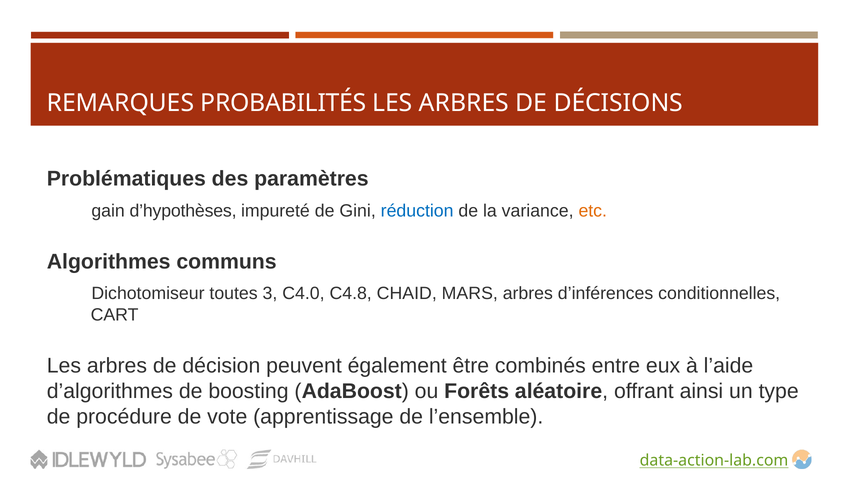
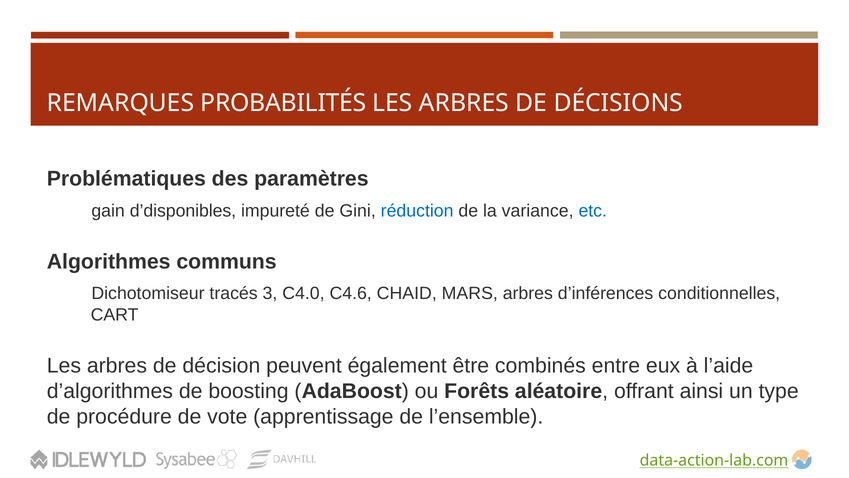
d’hypothèses: d’hypothèses -> d’disponibles
etc colour: orange -> blue
toutes: toutes -> tracés
C4.8: C4.8 -> C4.6
